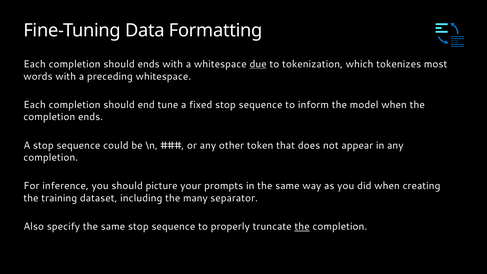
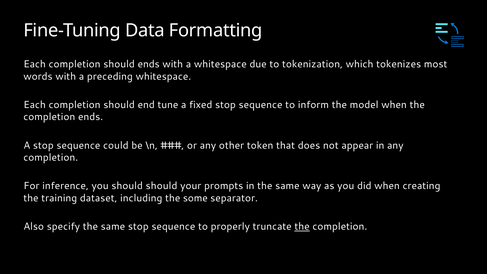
due underline: present -> none
should picture: picture -> should
many: many -> some
